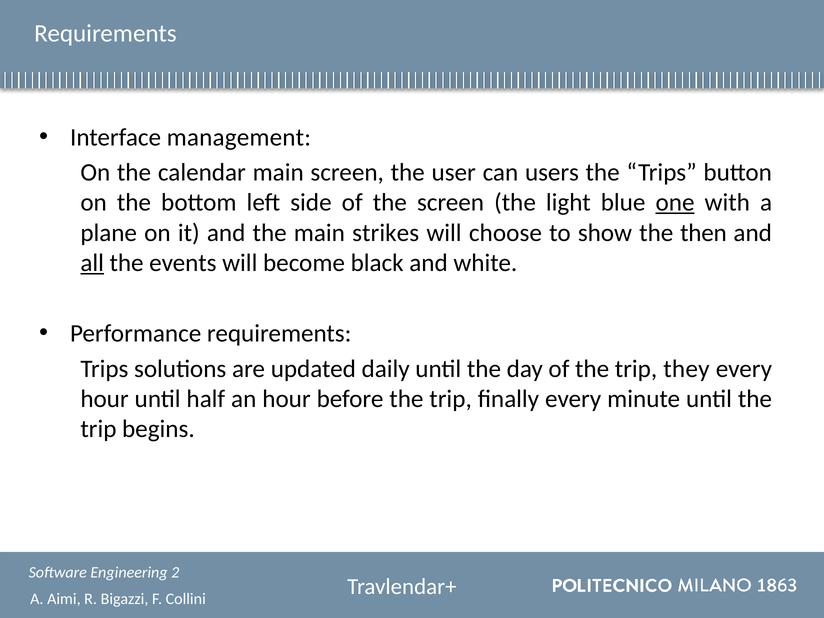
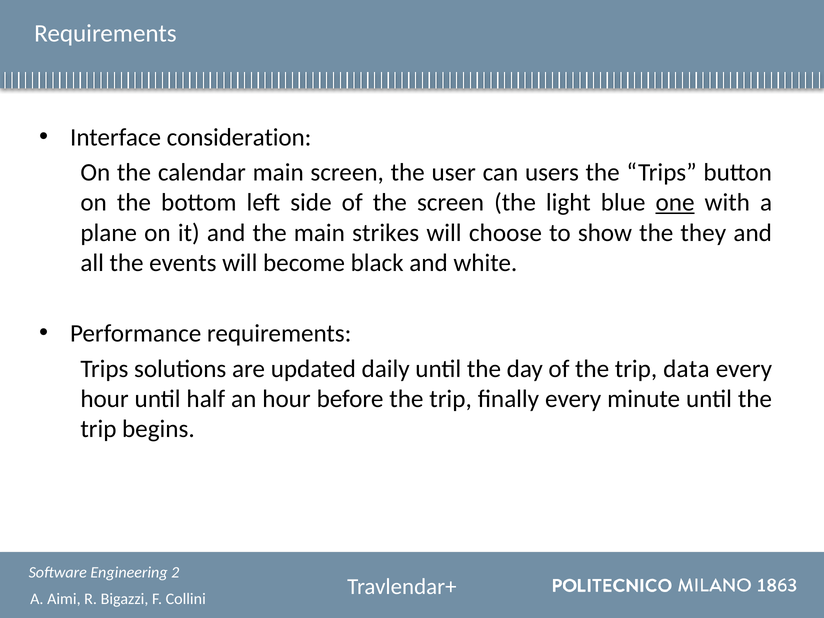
management: management -> consideration
then: then -> they
all underline: present -> none
they: they -> data
